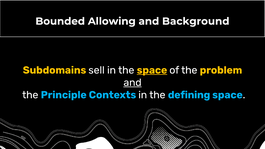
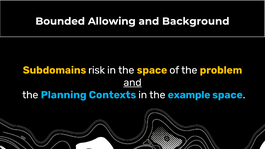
sell: sell -> risk
space at (152, 70) underline: present -> none
Principle: Principle -> Planning
defining: defining -> example
